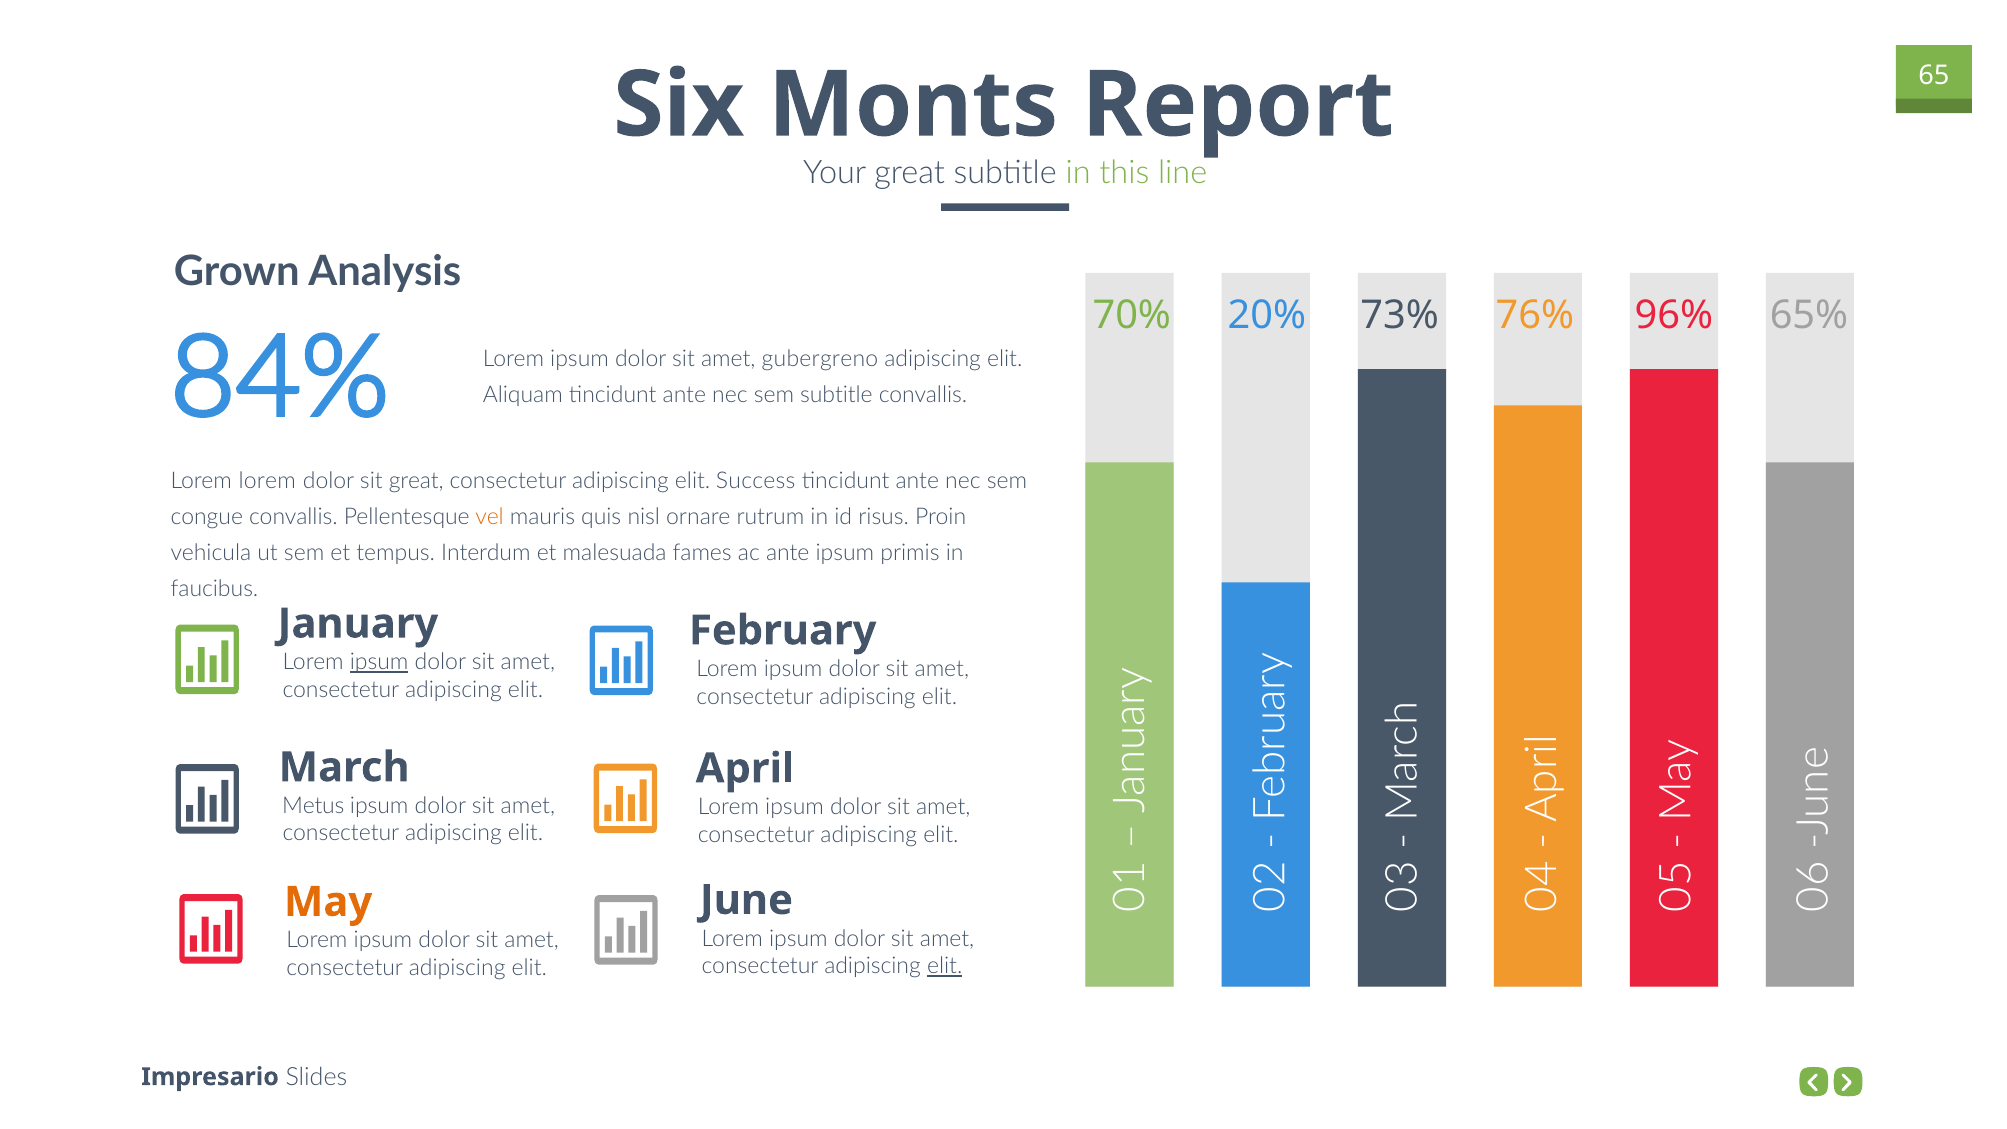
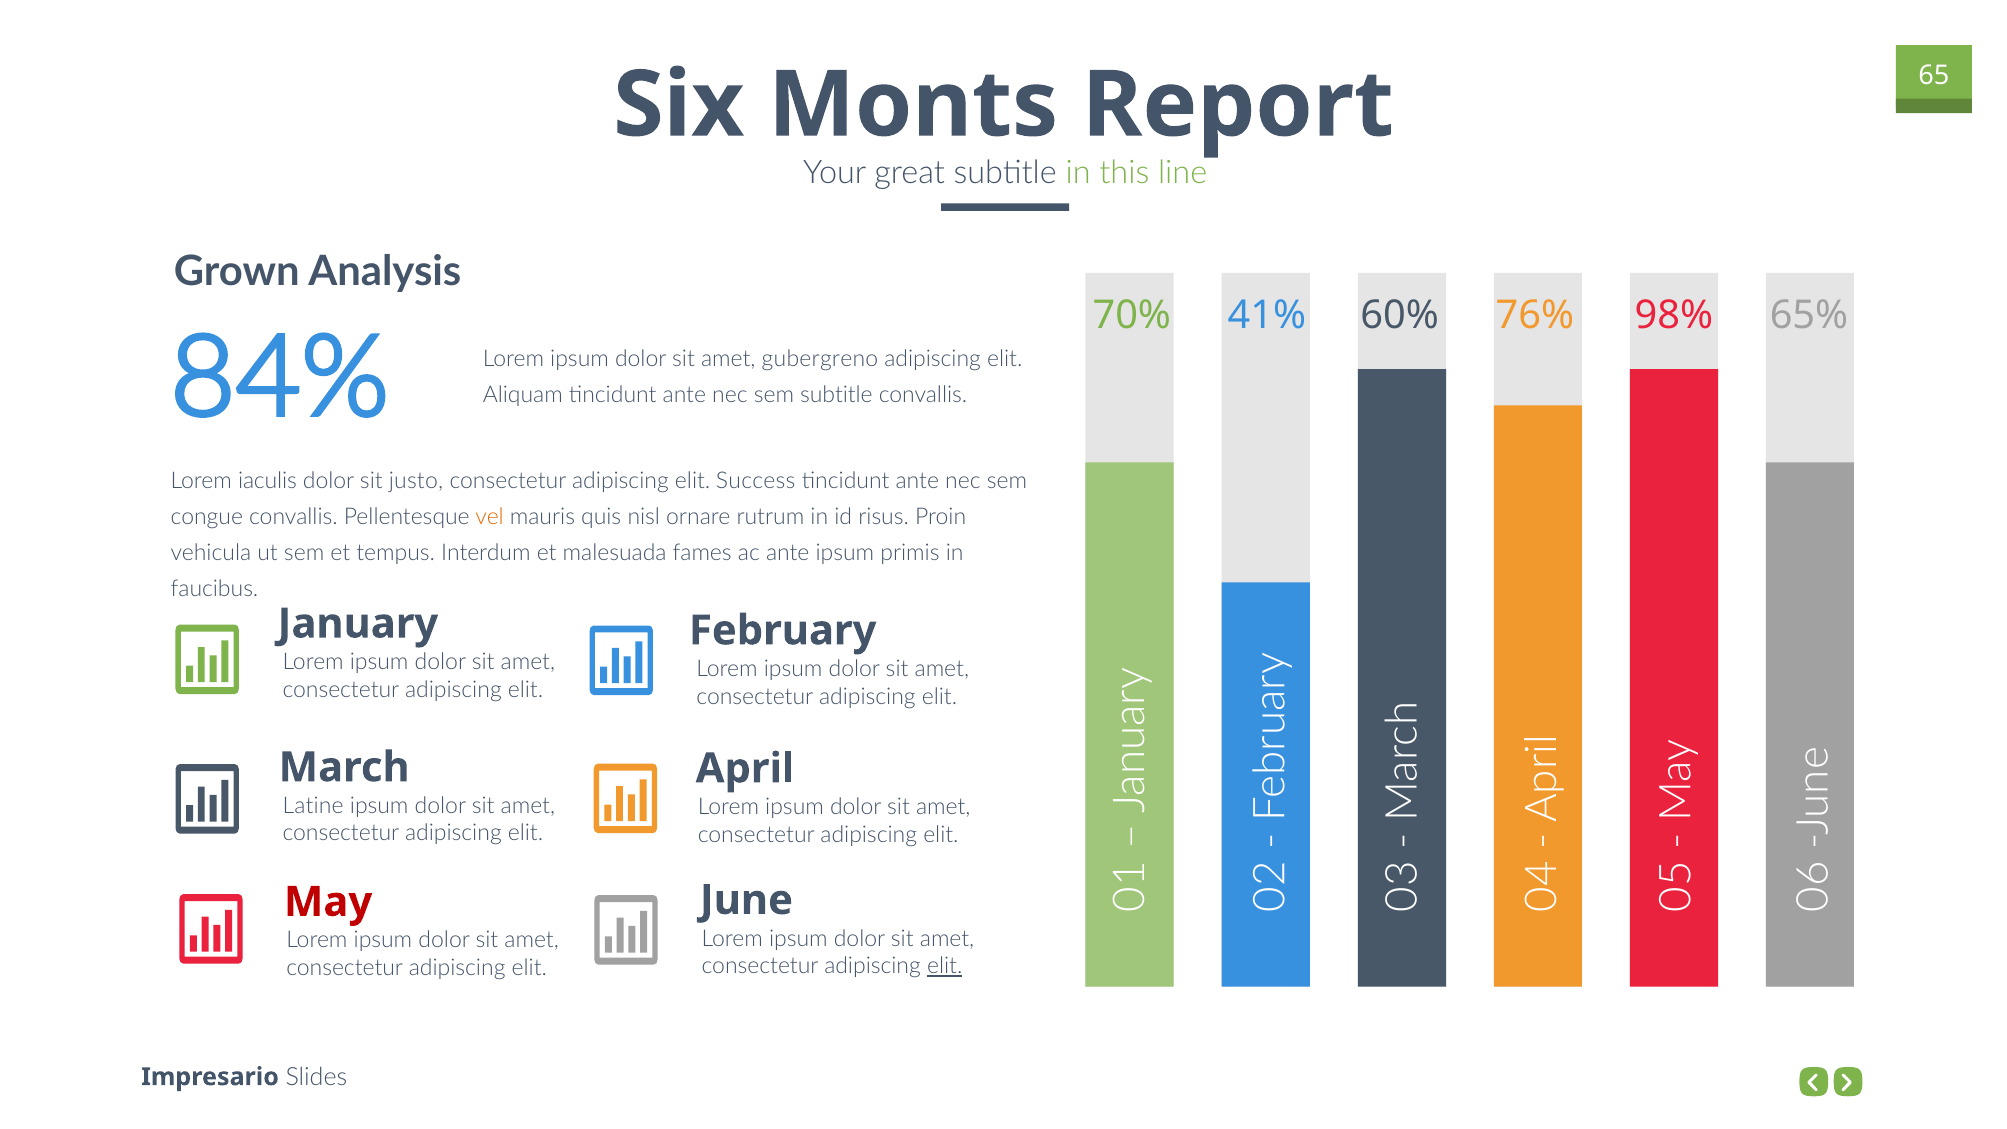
20%: 20% -> 41%
73%: 73% -> 60%
96%: 96% -> 98%
Lorem lorem: lorem -> iaculis
sit great: great -> justo
ipsum at (379, 662) underline: present -> none
Metus: Metus -> Latine
May colour: orange -> red
